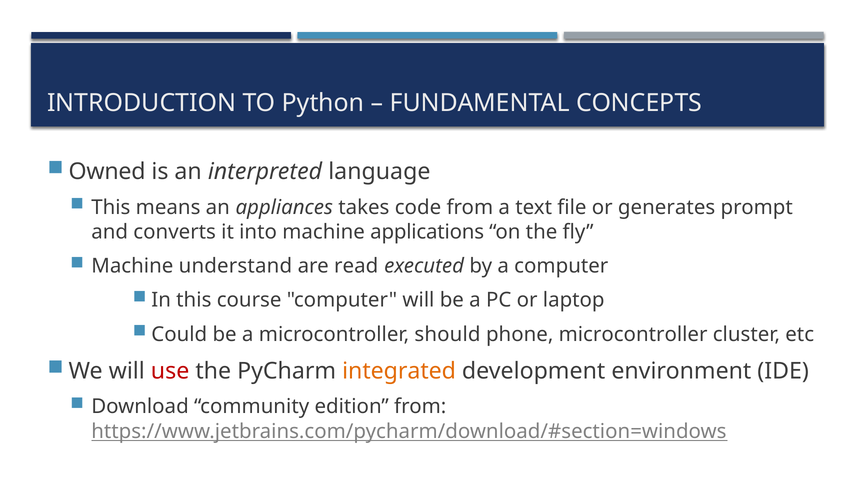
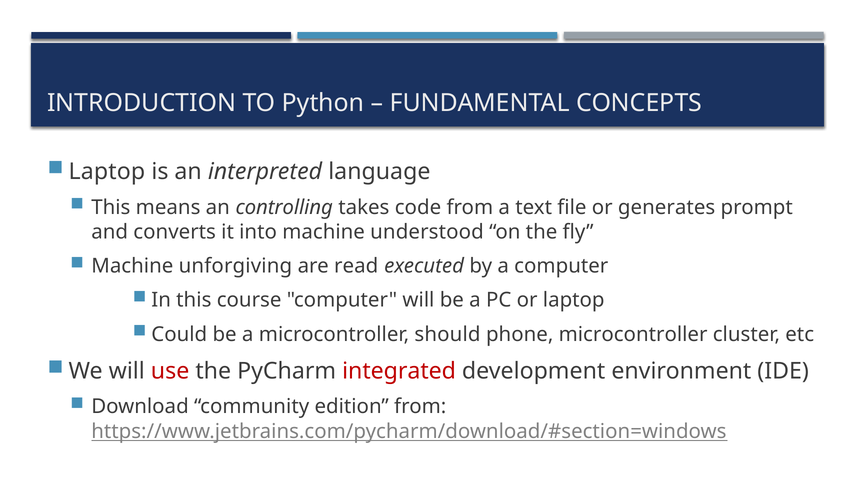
Owned at (107, 172): Owned -> Laptop
appliances: appliances -> controlling
applications: applications -> understood
understand: understand -> unforgiving
integrated colour: orange -> red
